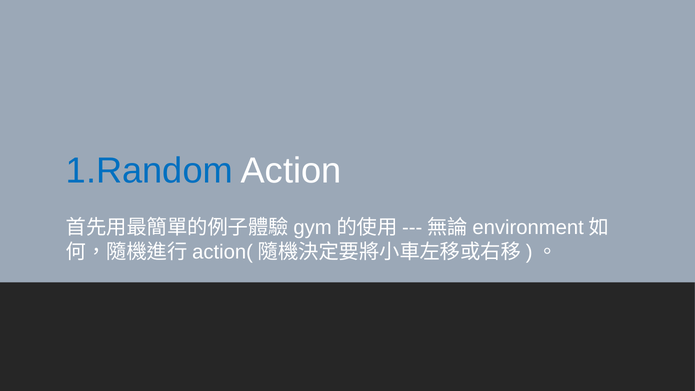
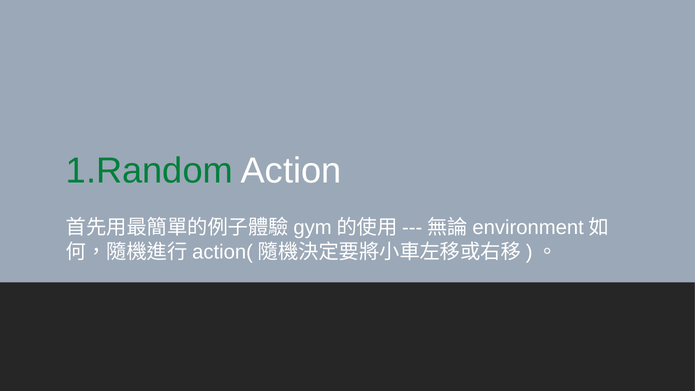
1.Random colour: blue -> green
